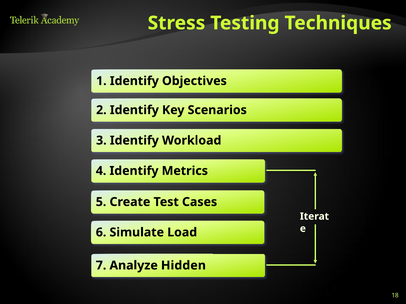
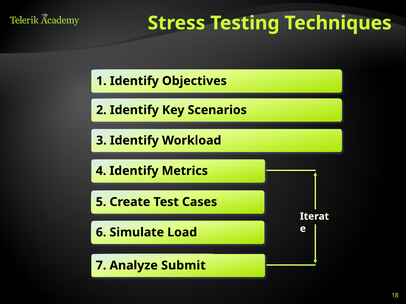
Hidden: Hidden -> Submit
